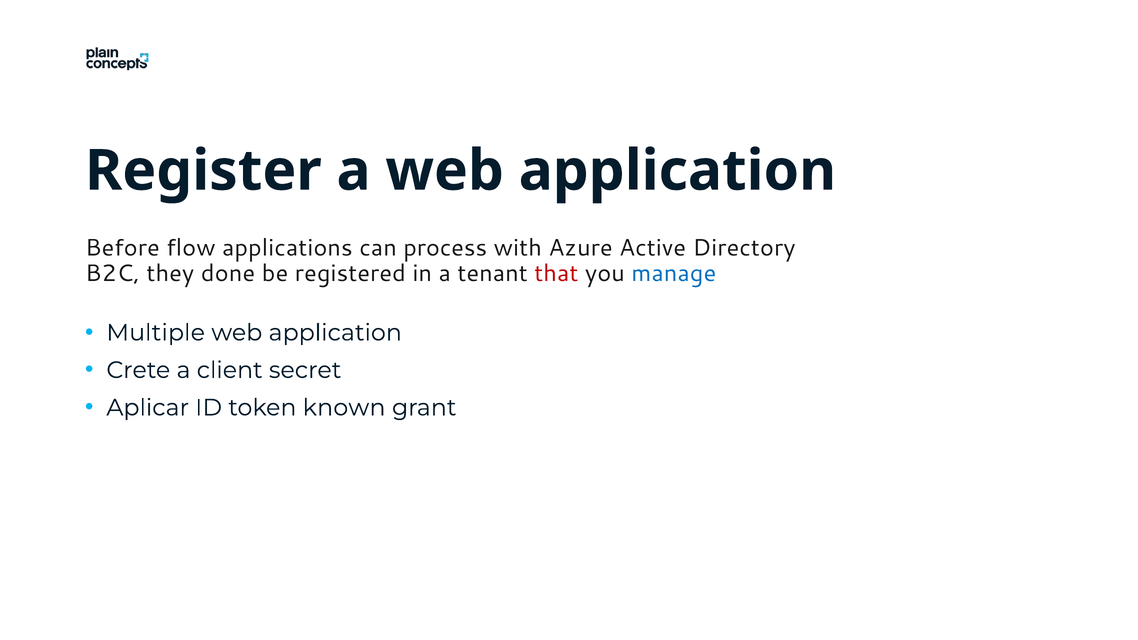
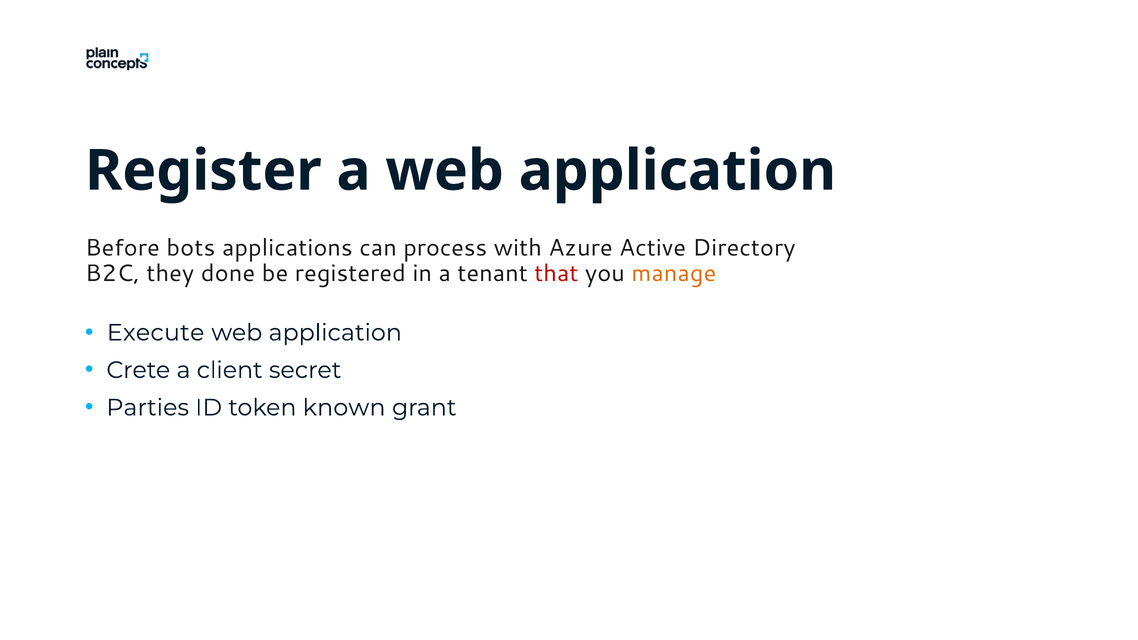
flow: flow -> bots
manage colour: blue -> orange
Multiple: Multiple -> Execute
Aplicar: Aplicar -> Parties
